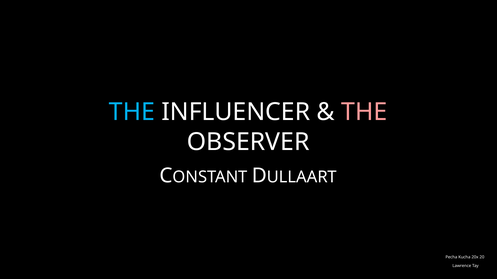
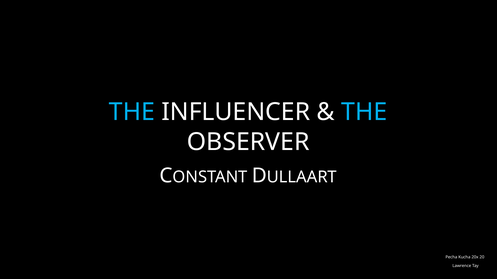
THE at (364, 112) colour: pink -> light blue
